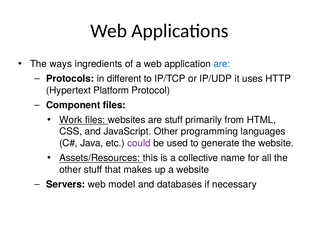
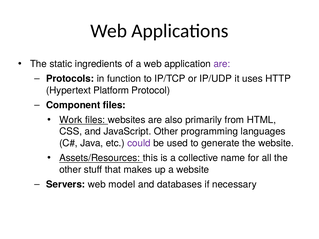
ways: ways -> static
are at (222, 64) colour: blue -> purple
different: different -> function
are stuff: stuff -> also
